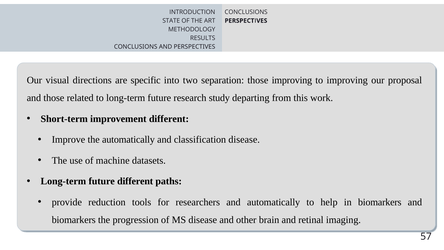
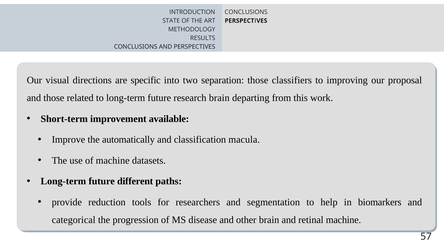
those improving: improving -> classifiers
research study: study -> brain
improvement different: different -> available
classification disease: disease -> macula
and automatically: automatically -> segmentation
biomarkers at (74, 220): biomarkers -> categorical
retinal imaging: imaging -> machine
